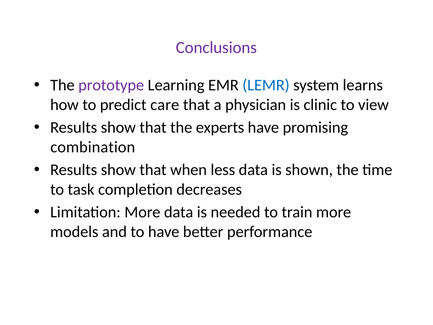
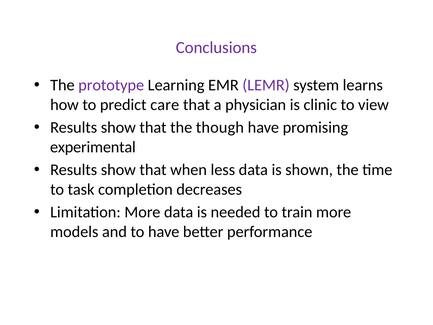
LEMR colour: blue -> purple
experts: experts -> though
combination: combination -> experimental
